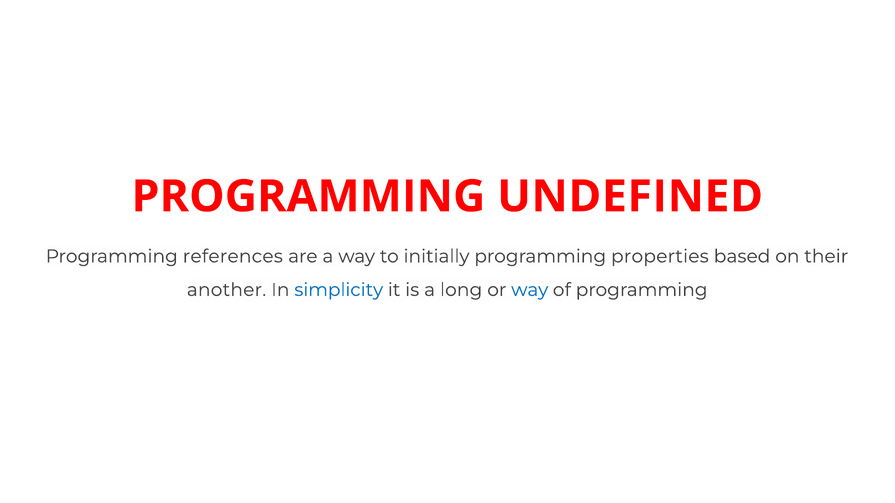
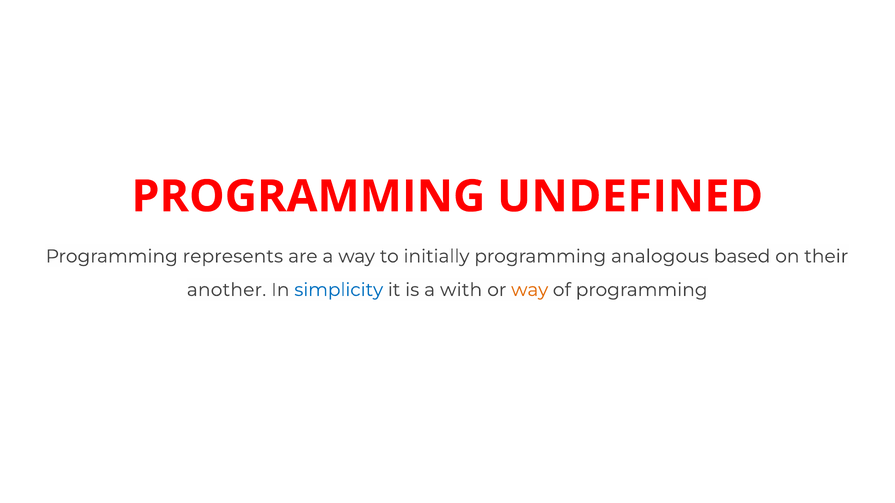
references: references -> represents
properties: properties -> analogous
long: long -> with
way at (530, 290) colour: blue -> orange
